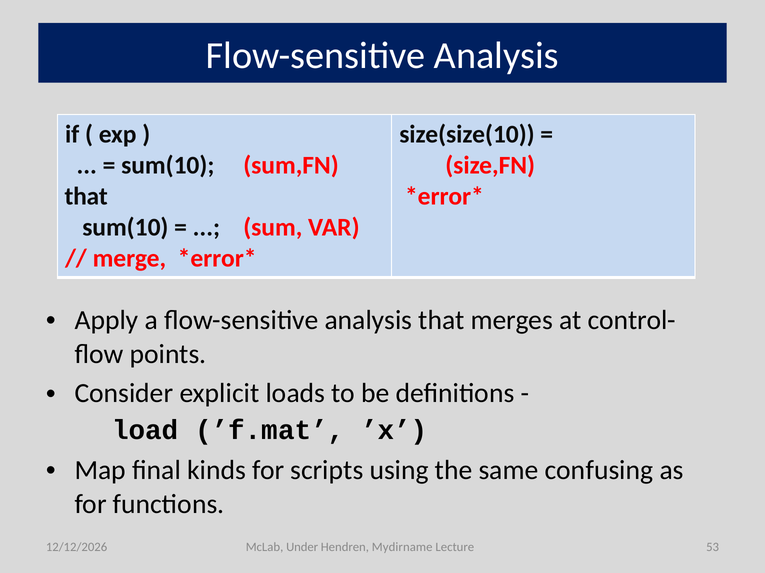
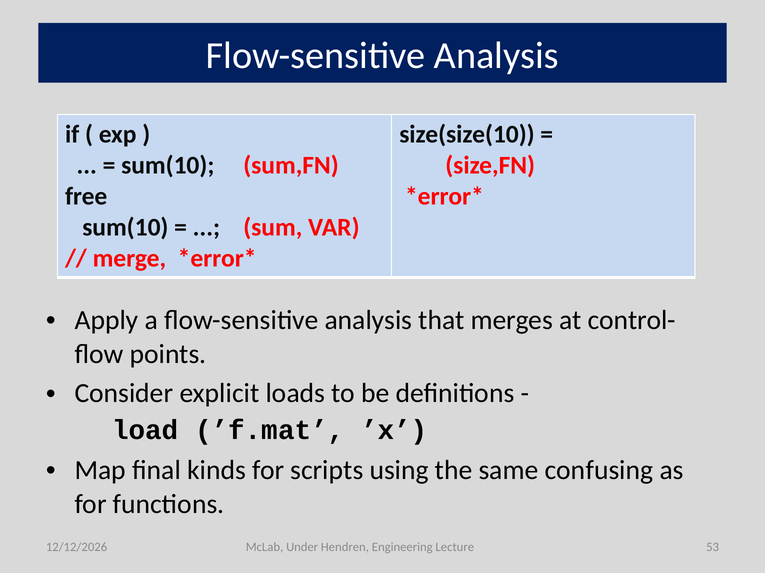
that at (86, 197): that -> free
Mydirname: Mydirname -> Engineering
